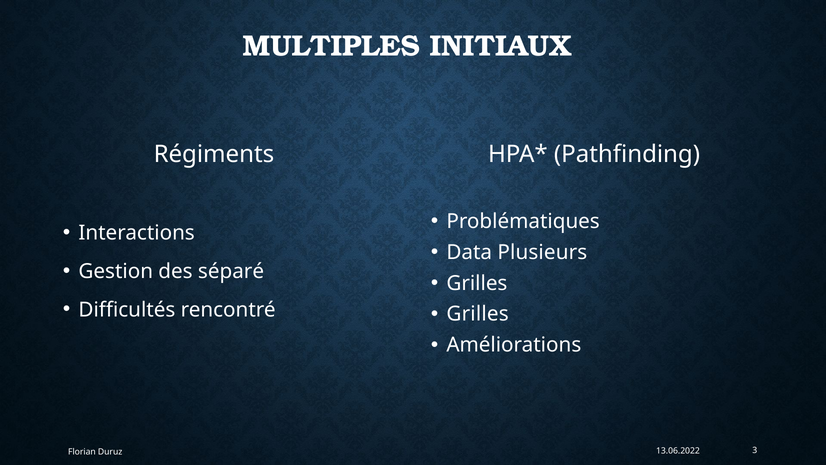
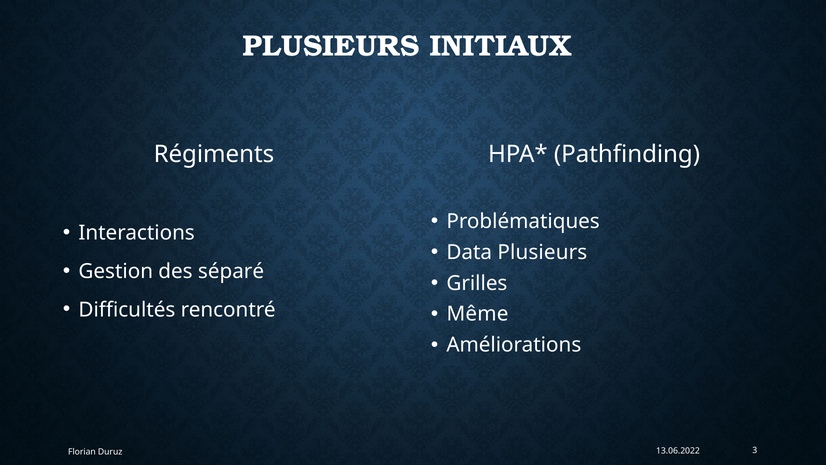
MULTIPLES at (331, 46): MULTIPLES -> PLUSIEURS
Grilles at (478, 314): Grilles -> Même
